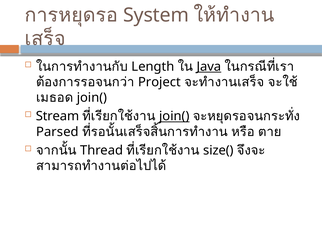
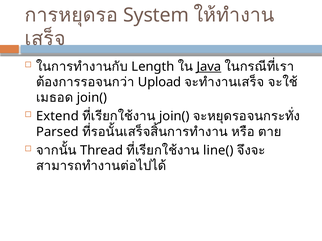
Project: Project -> Upload
Stream: Stream -> Extend
join( at (174, 116) underline: present -> none
size(: size( -> line(
